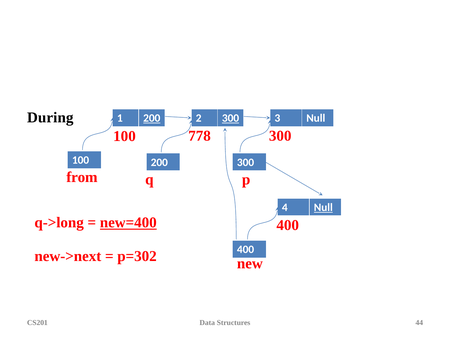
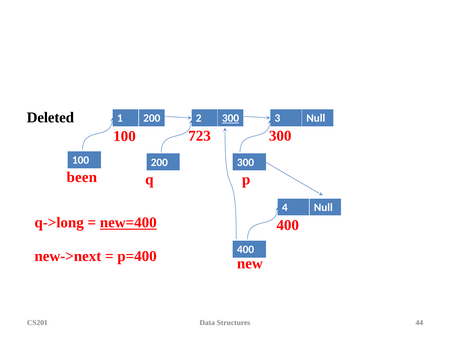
During: During -> Deleted
200 at (152, 118) underline: present -> none
778: 778 -> 723
from: from -> been
Null at (323, 207) underline: present -> none
p=302: p=302 -> p=400
